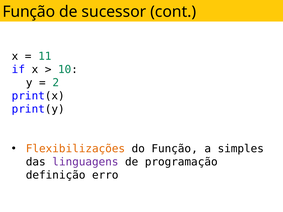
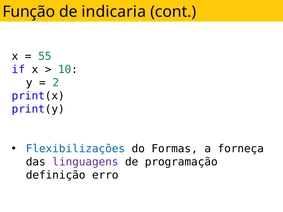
sucessor: sucessor -> indicaria
11: 11 -> 55
Flexibilizações colour: orange -> blue
do Função: Função -> Formas
simples: simples -> forneça
